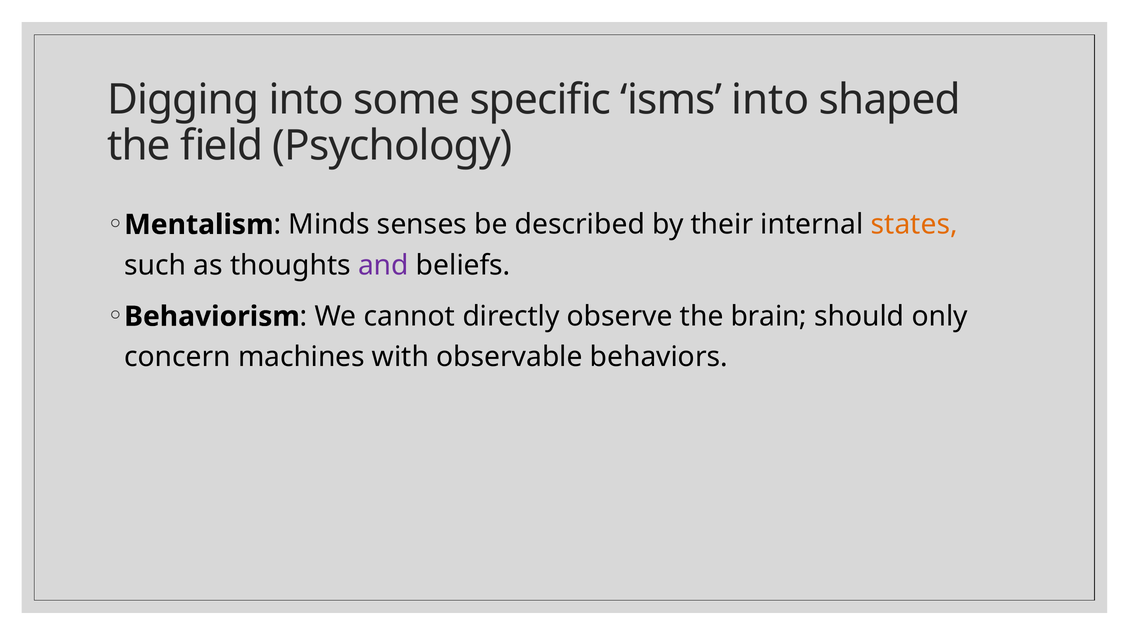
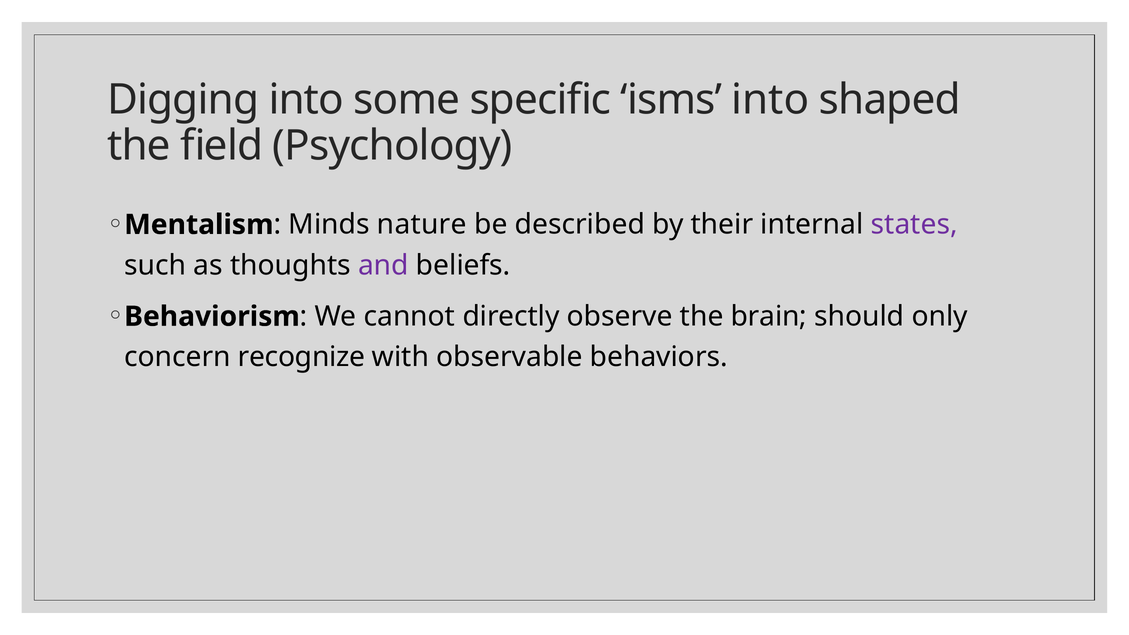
senses: senses -> nature
states colour: orange -> purple
machines: machines -> recognize
